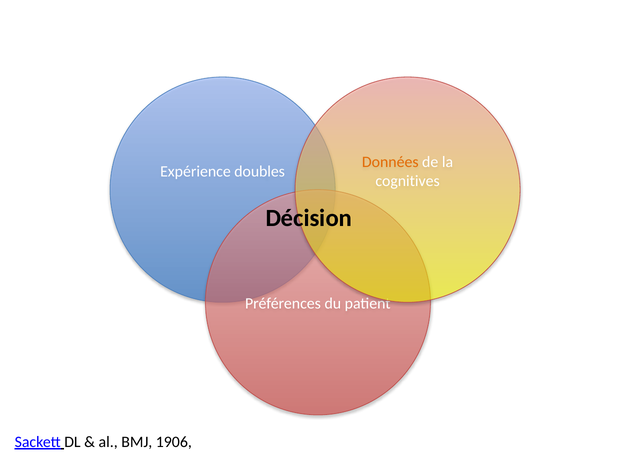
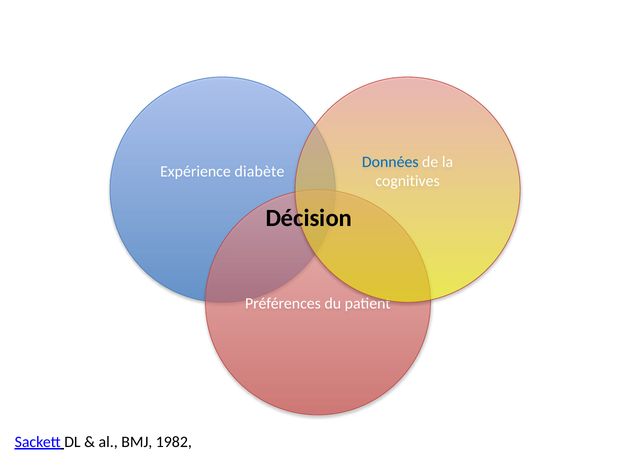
Données colour: orange -> blue
doubles: doubles -> diabète
1906: 1906 -> 1982
